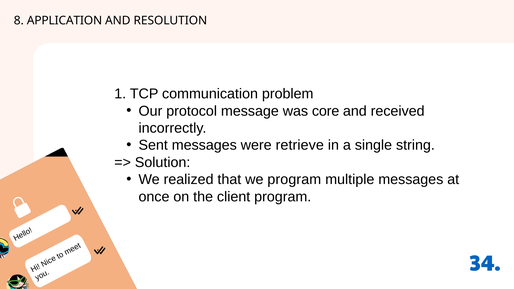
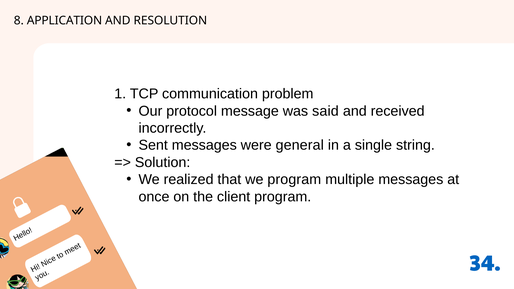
core: core -> said
retrieve: retrieve -> general
